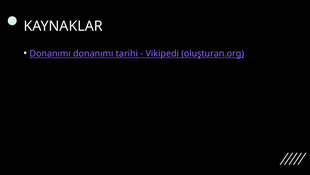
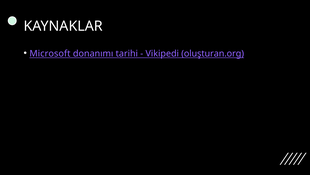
Donanımı at (50, 53): Donanımı -> Microsoft
